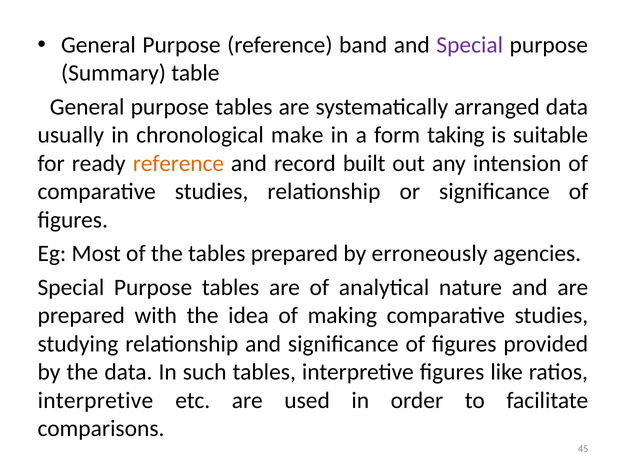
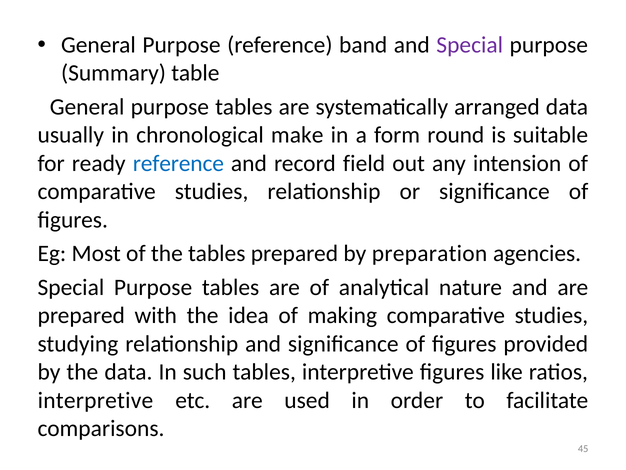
taking: taking -> round
reference at (178, 163) colour: orange -> blue
built: built -> field
erroneously: erroneously -> preparation
